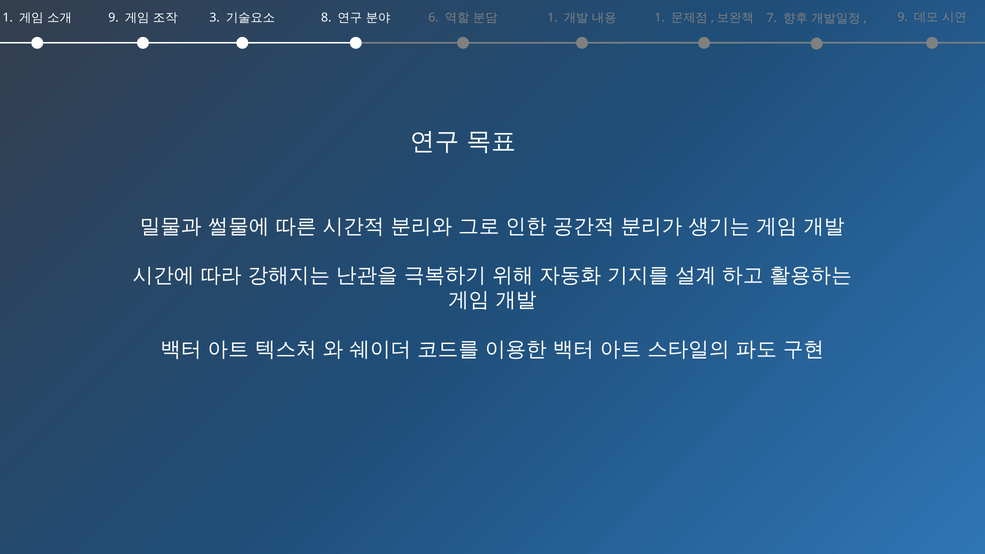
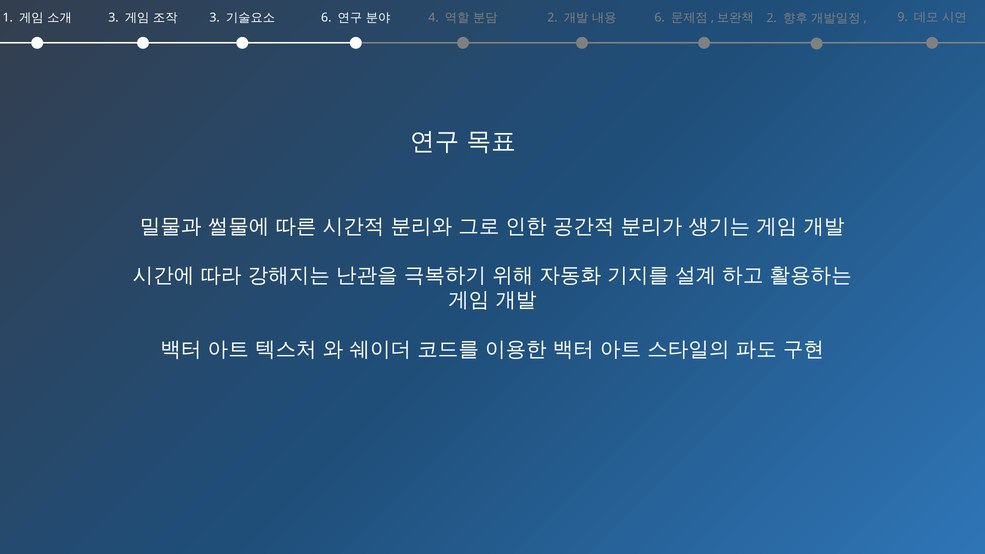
9 at (113, 18): 9 -> 3
8 at (326, 18): 8 -> 6
6: 6 -> 4
1 at (552, 18): 1 -> 2
1 at (660, 18): 1 -> 6
7 at (772, 18): 7 -> 2
